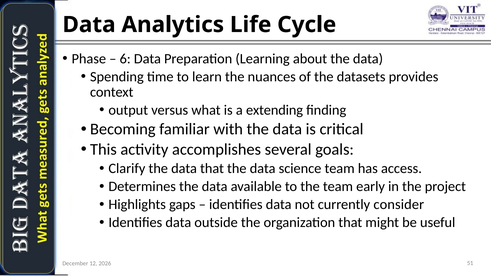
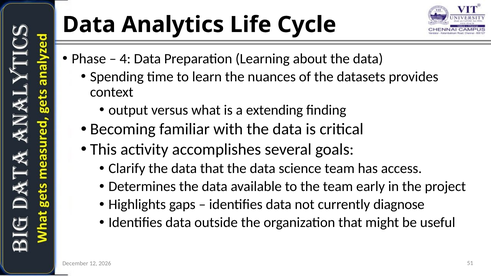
6: 6 -> 4
consider: consider -> diagnose
